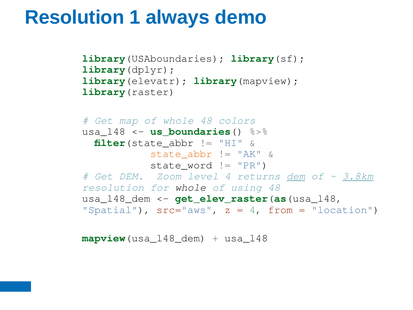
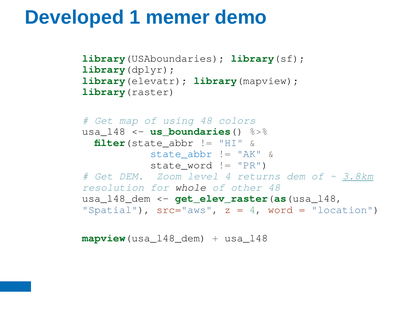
Resolution at (75, 17): Resolution -> Developed
always: always -> memer
of whole: whole -> using
state_abbr colour: orange -> blue
dem at (296, 176) underline: present -> none
using: using -> other
from: from -> word
